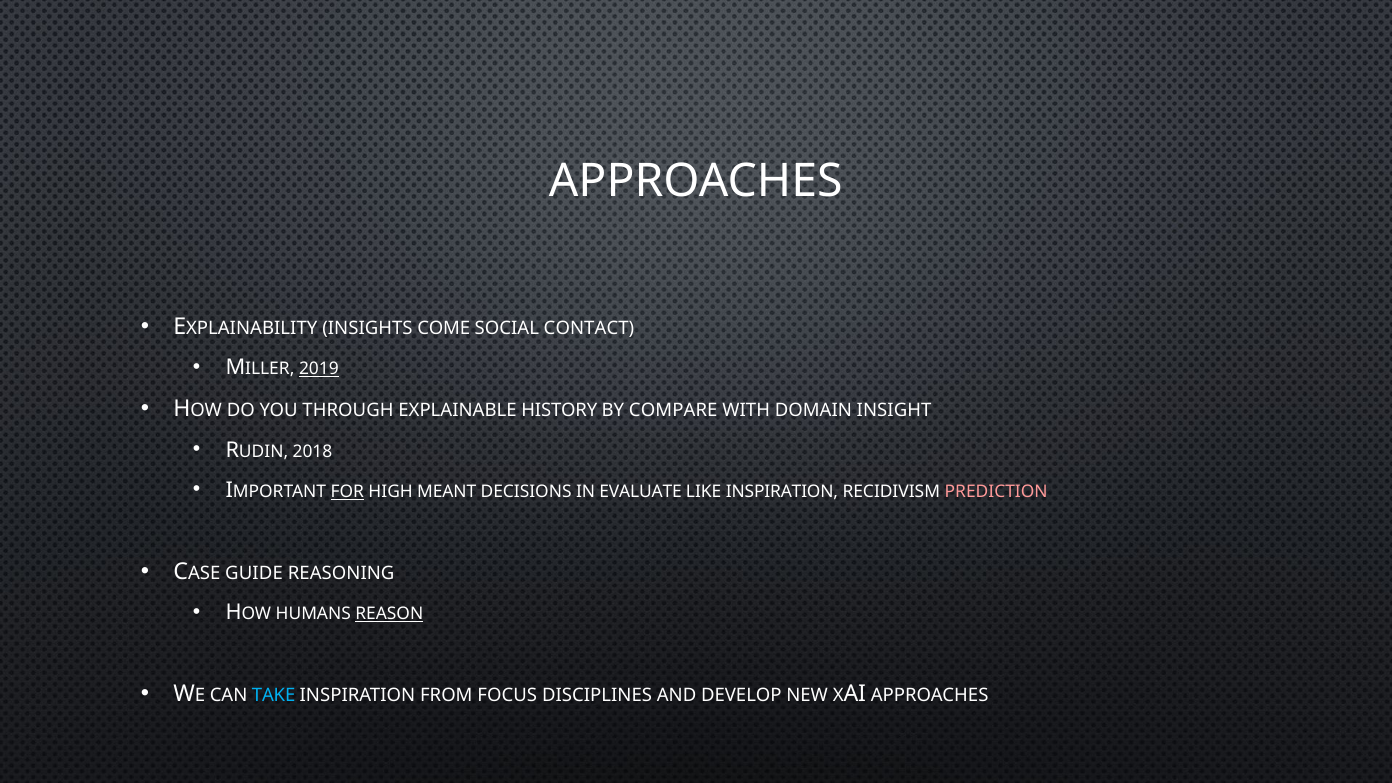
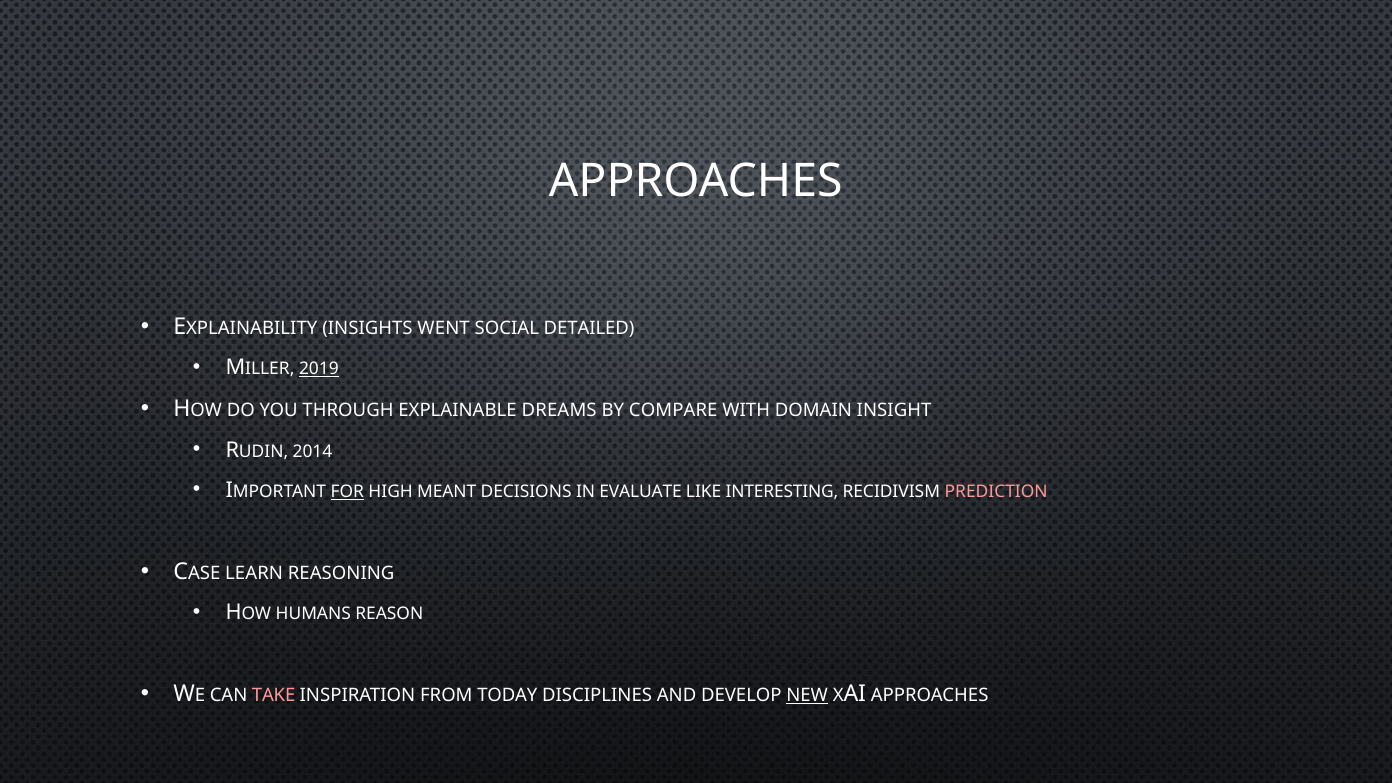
COME: COME -> WENT
CONTACT: CONTACT -> DETAILED
HISTORY: HISTORY -> DREAMS
2018: 2018 -> 2014
LIKE INSPIRATION: INSPIRATION -> INTERESTING
GUIDE: GUIDE -> LEARN
REASON underline: present -> none
TAKE colour: light blue -> pink
FOCUS: FOCUS -> TODAY
NEW underline: none -> present
